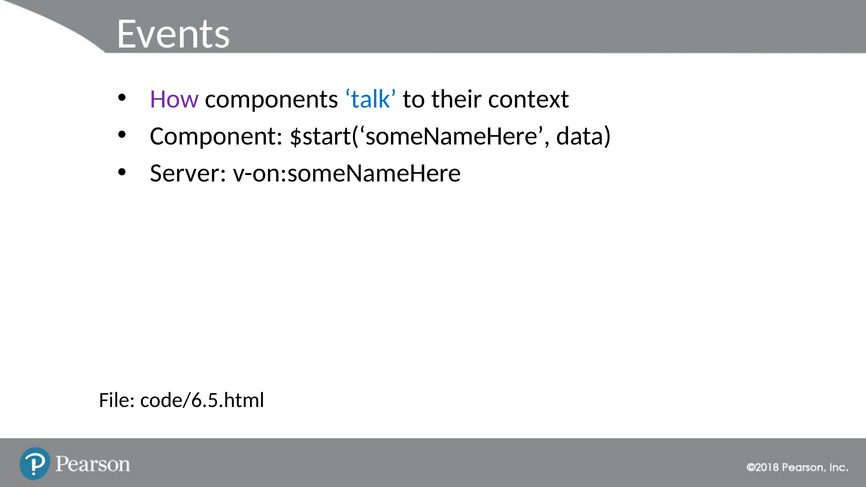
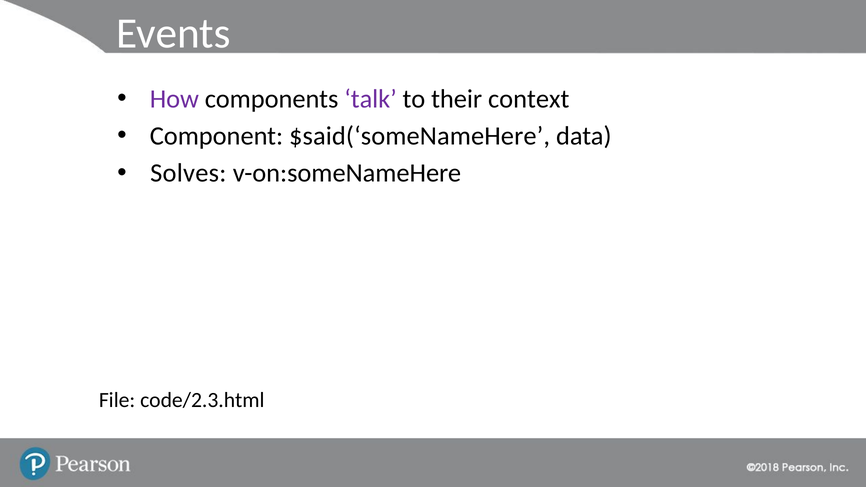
talk colour: blue -> purple
$start(‘someNameHere: $start(‘someNameHere -> $said(‘someNameHere
Server: Server -> Solves
code/6.5.html: code/6.5.html -> code/2.3.html
